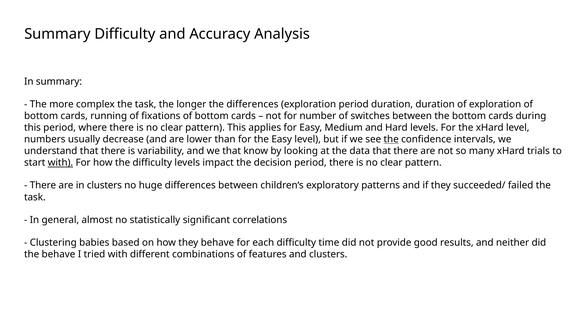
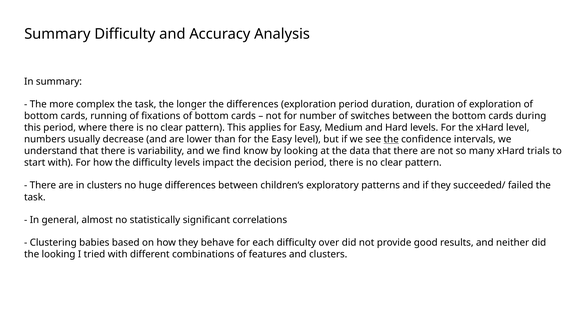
we that: that -> find
with at (60, 163) underline: present -> none
time: time -> over
the behave: behave -> looking
